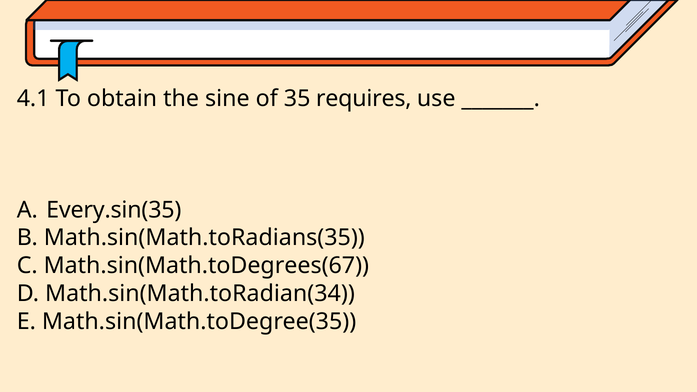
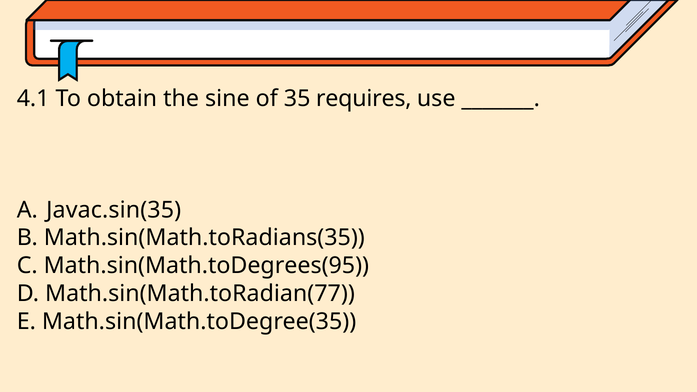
Every.sin(35: Every.sin(35 -> Javac.sin(35
Math.sin(Math.toDegrees(67: Math.sin(Math.toDegrees(67 -> Math.sin(Math.toDegrees(95
Math.sin(Math.toRadian(34: Math.sin(Math.toRadian(34 -> Math.sin(Math.toRadian(77
